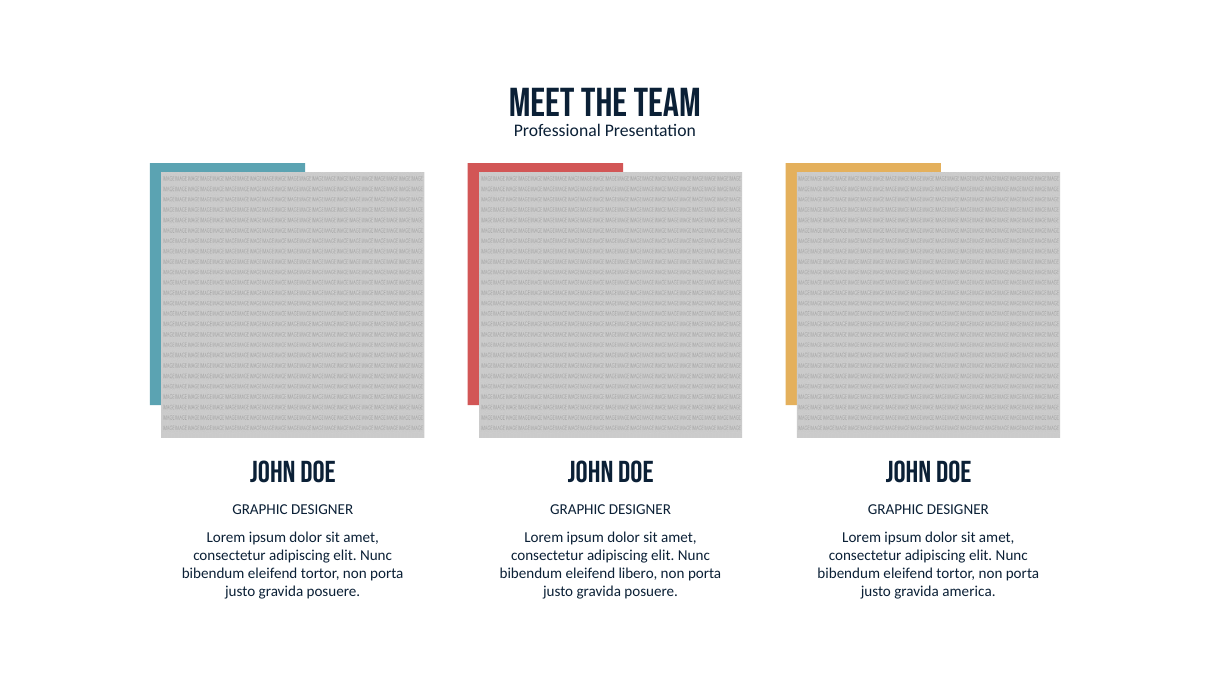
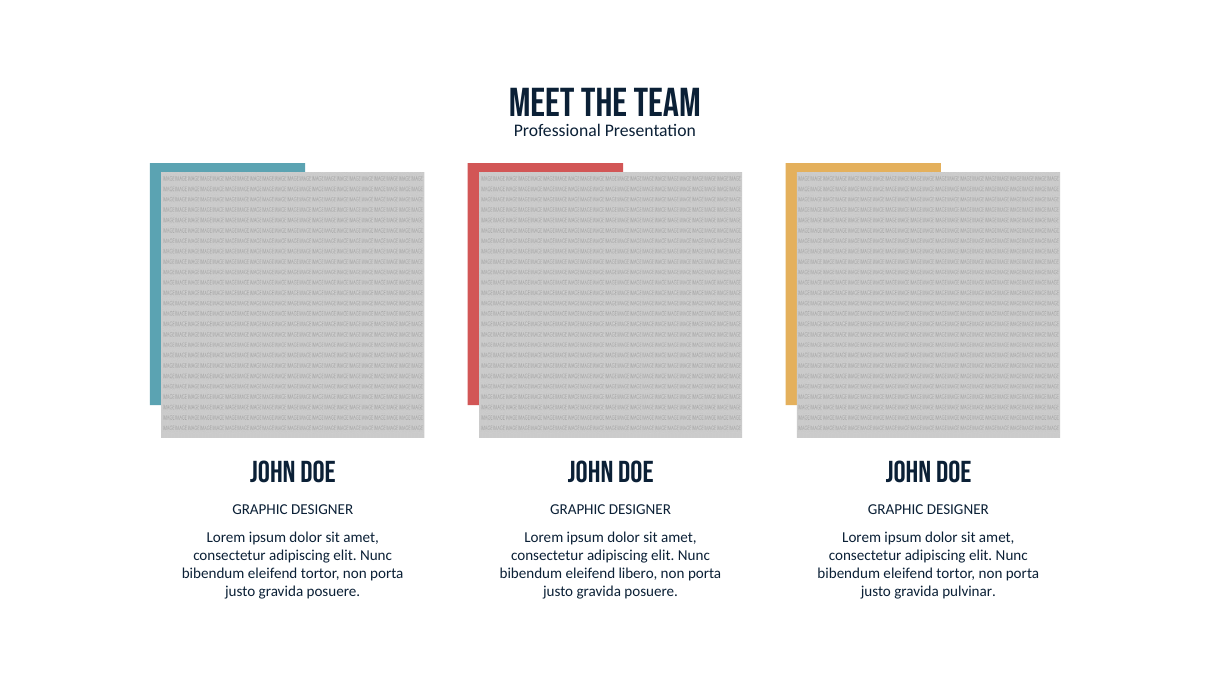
america: america -> pulvinar
